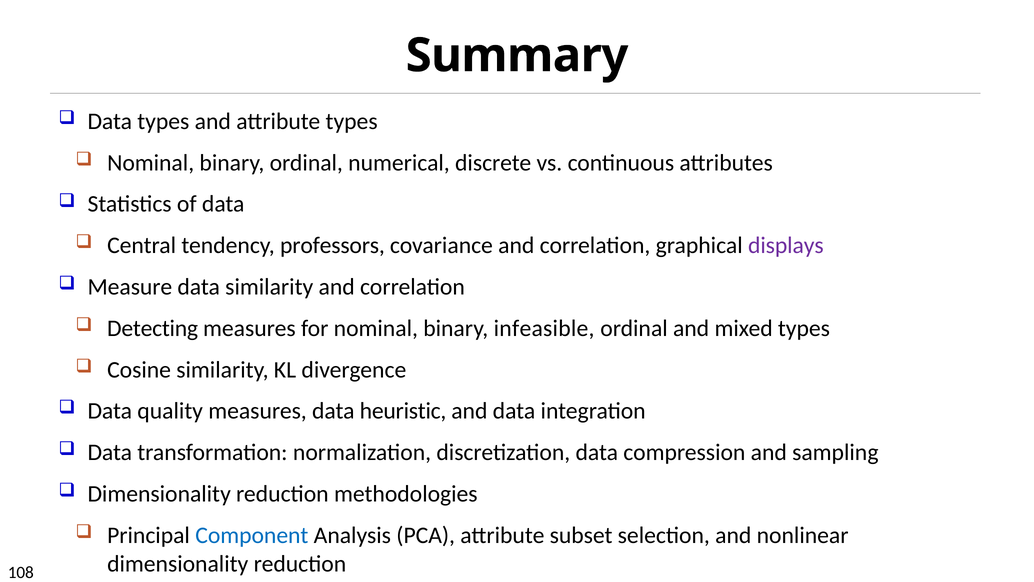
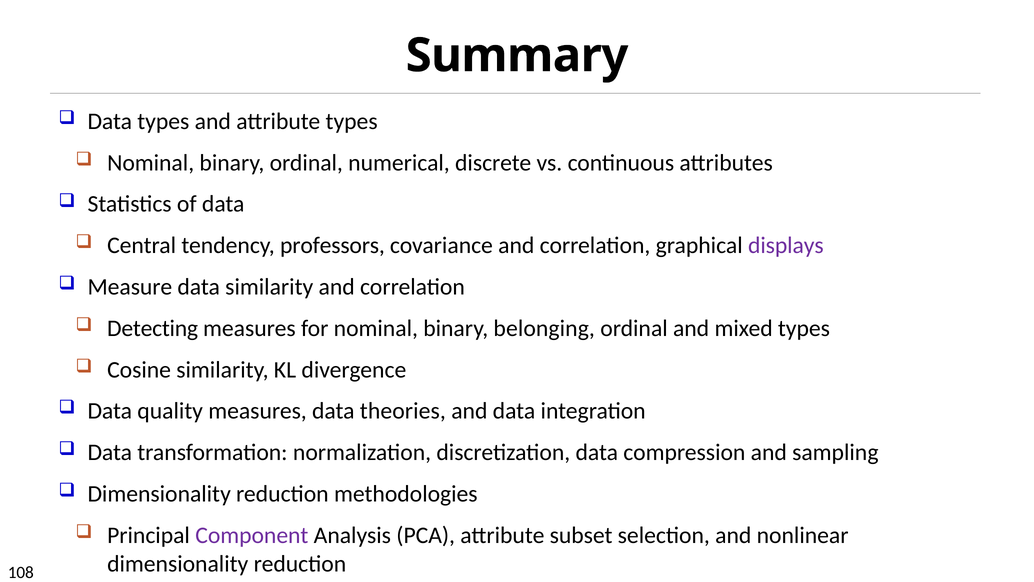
infeasible: infeasible -> belonging
heuristic: heuristic -> theories
Component colour: blue -> purple
